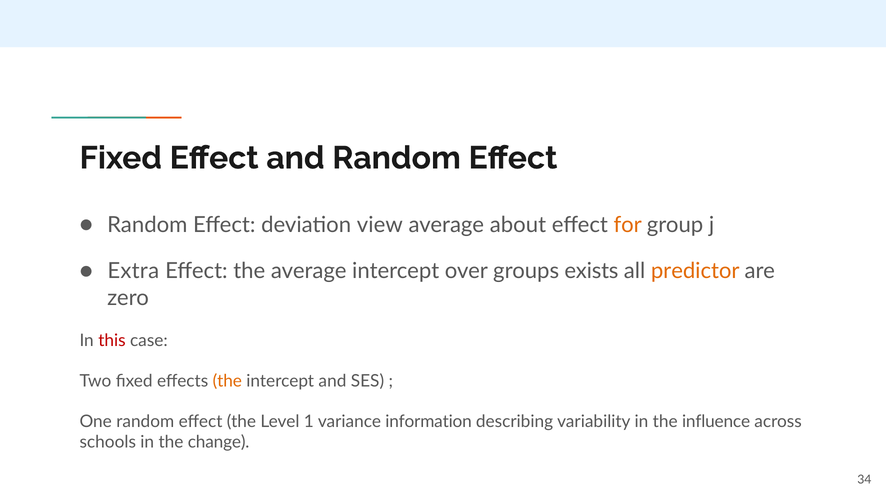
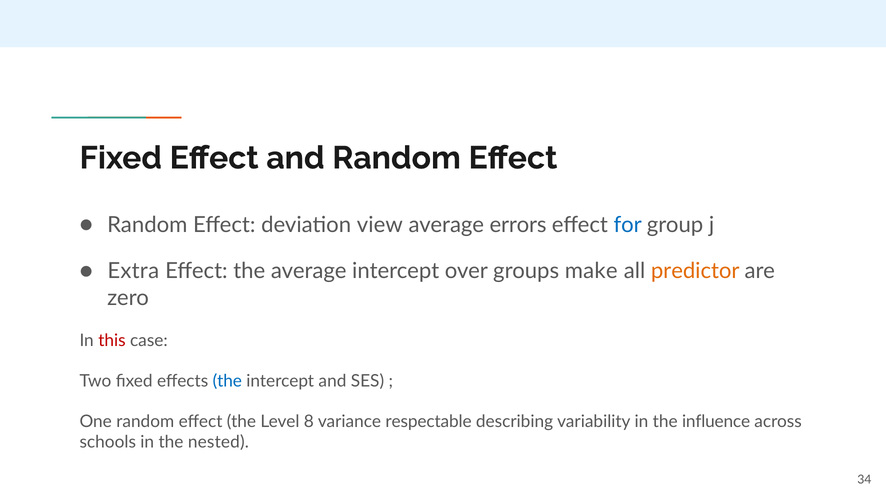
about: about -> errors
for colour: orange -> blue
exists: exists -> make
the at (227, 381) colour: orange -> blue
1: 1 -> 8
information: information -> respectable
change: change -> nested
